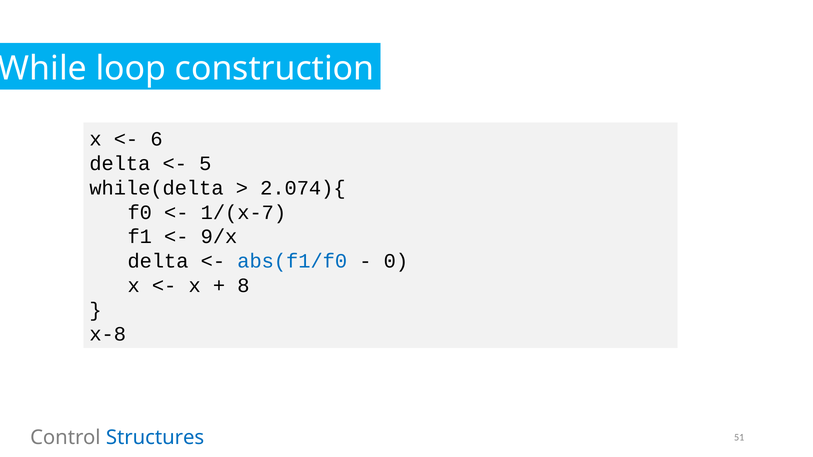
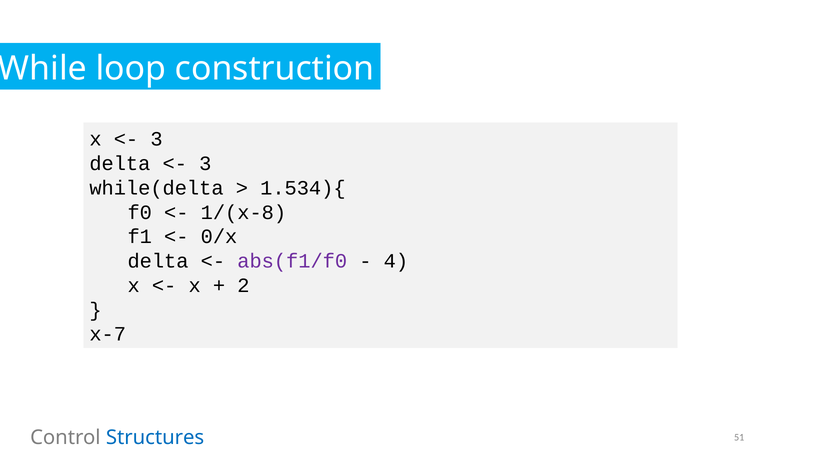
6 at (156, 139): 6 -> 3
5 at (205, 164): 5 -> 3
2.074){: 2.074){ -> 1.534){
1/(x-7: 1/(x-7 -> 1/(x-8
9/x: 9/x -> 0/x
abs(f1/f0 colour: blue -> purple
0: 0 -> 4
8: 8 -> 2
x-8: x-8 -> x-7
